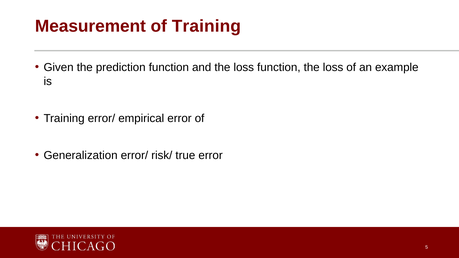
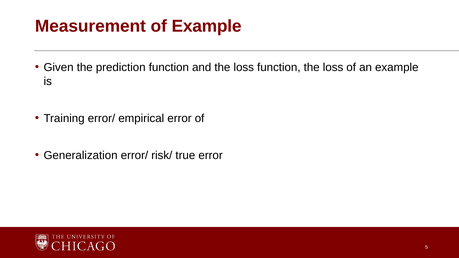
of Training: Training -> Example
